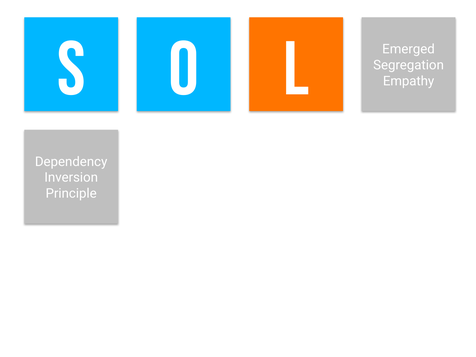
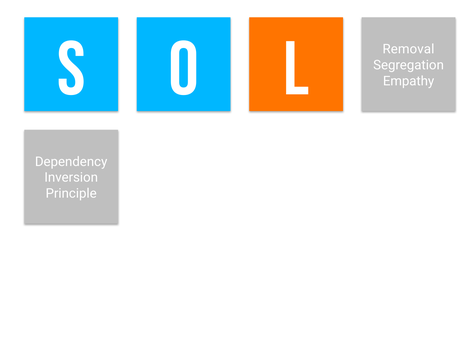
Emerged: Emerged -> Removal
